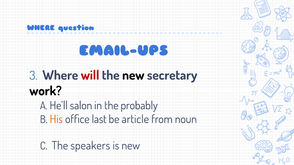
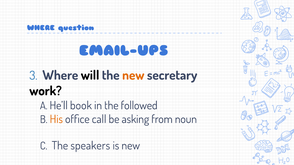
will colour: red -> black
new at (133, 76) colour: black -> orange
salon: salon -> book
probably: probably -> followed
last: last -> call
article: article -> asking
